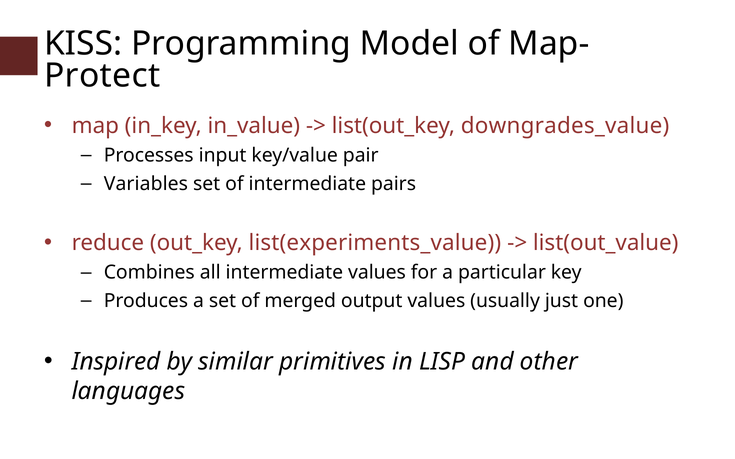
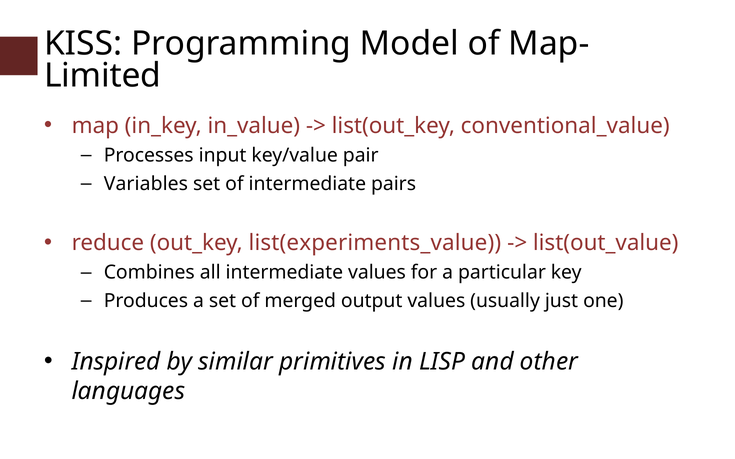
Protect: Protect -> Limited
downgrades_value: downgrades_value -> conventional_value
